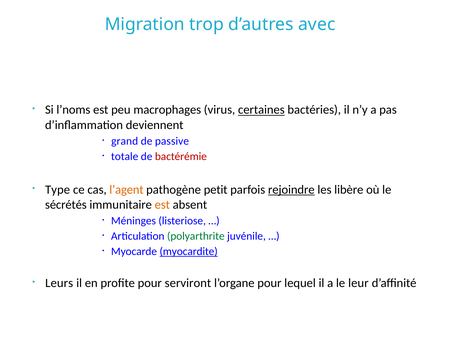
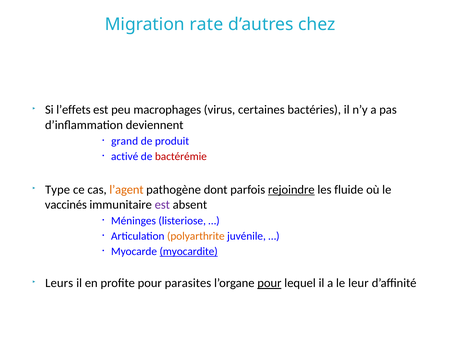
trop: trop -> rate
avec: avec -> chez
l’noms: l’noms -> l’effets
certaines underline: present -> none
passive: passive -> produit
totale: totale -> activé
petit: petit -> dont
libère: libère -> fluide
sécrétés: sécrétés -> vaccinés
est at (162, 205) colour: orange -> purple
polyarthrite colour: green -> orange
serviront: serviront -> parasites
pour at (269, 283) underline: none -> present
